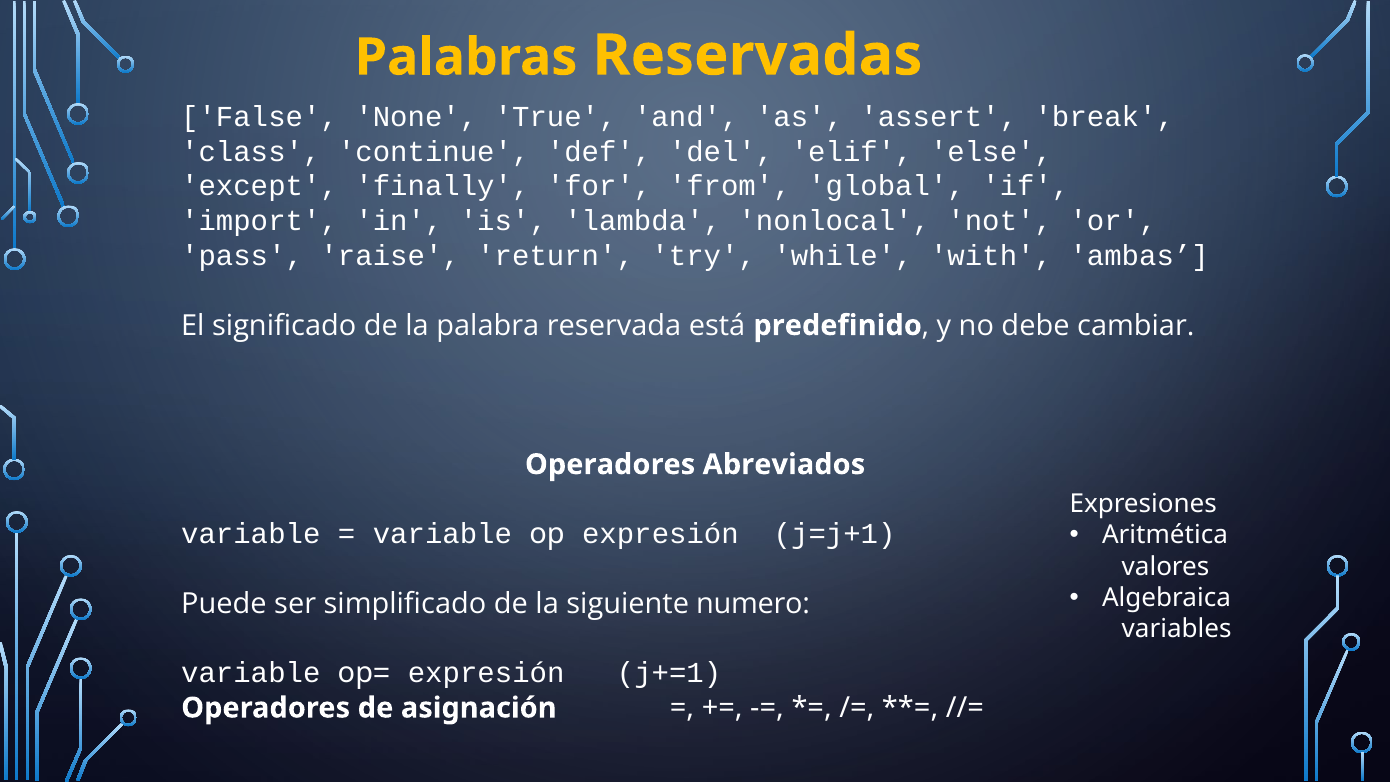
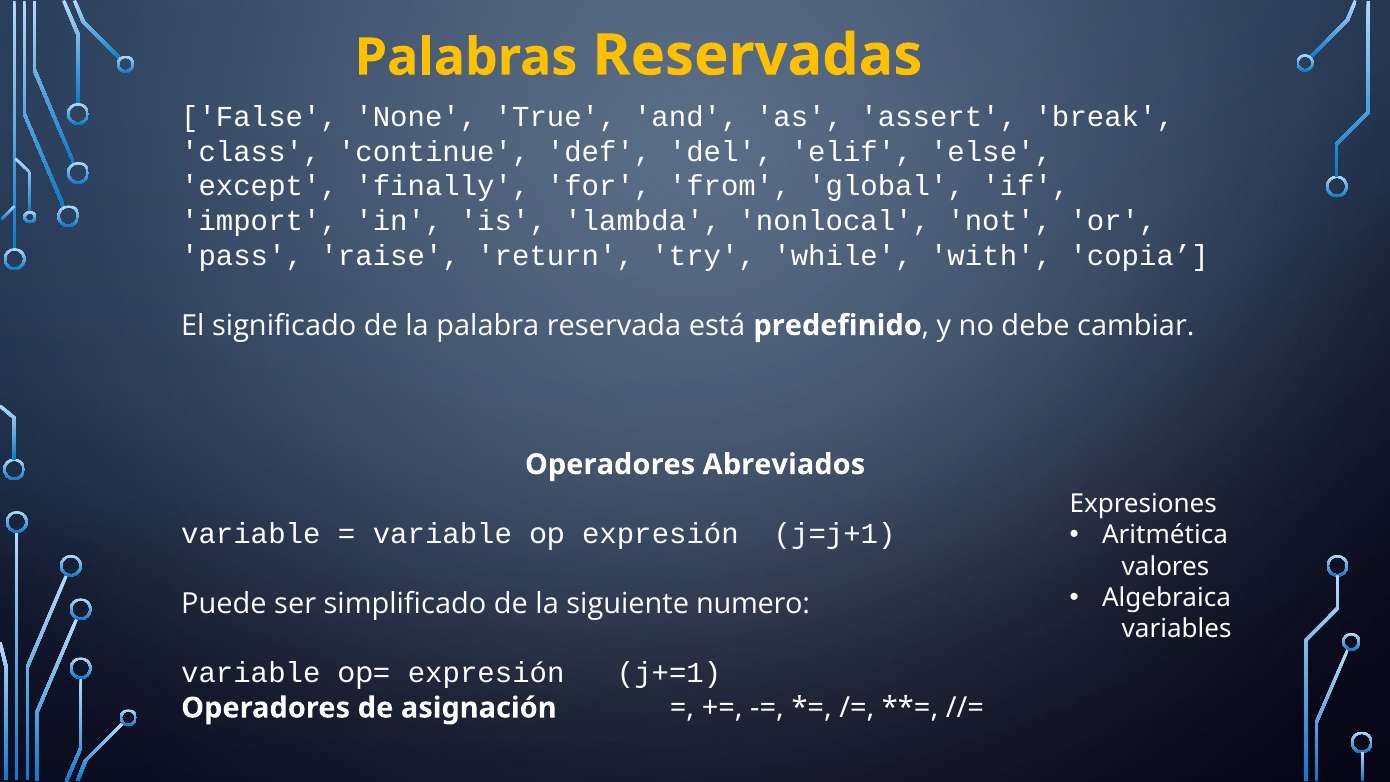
ambas: ambas -> copia
